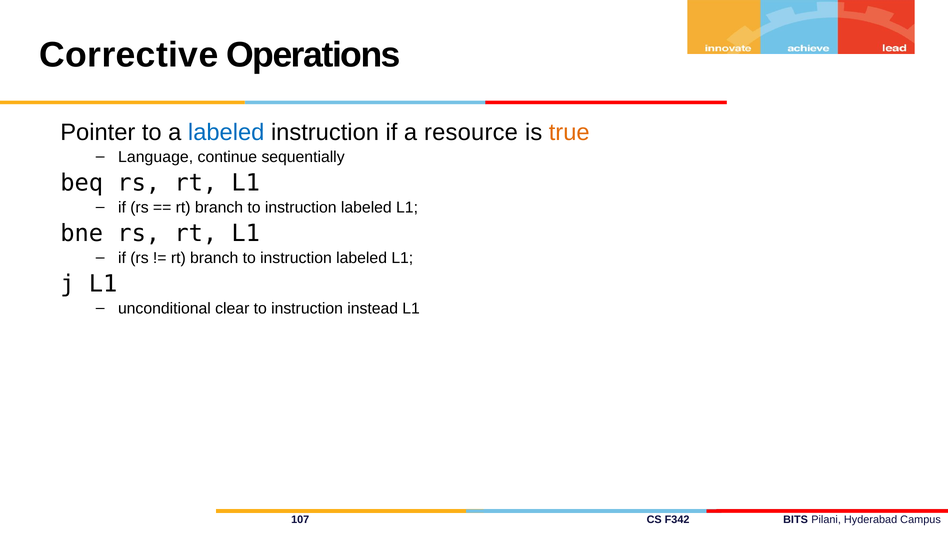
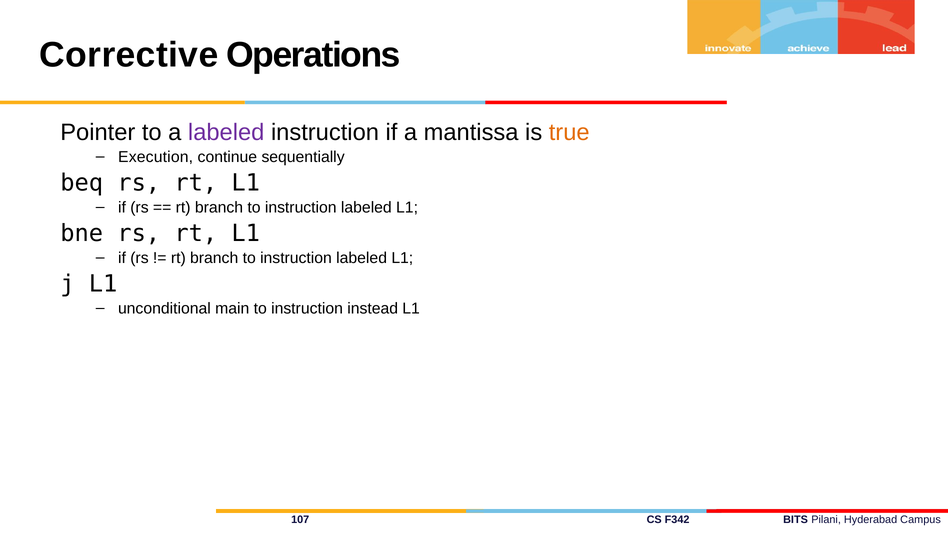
labeled at (226, 132) colour: blue -> purple
resource: resource -> mantissa
Language: Language -> Execution
clear: clear -> main
